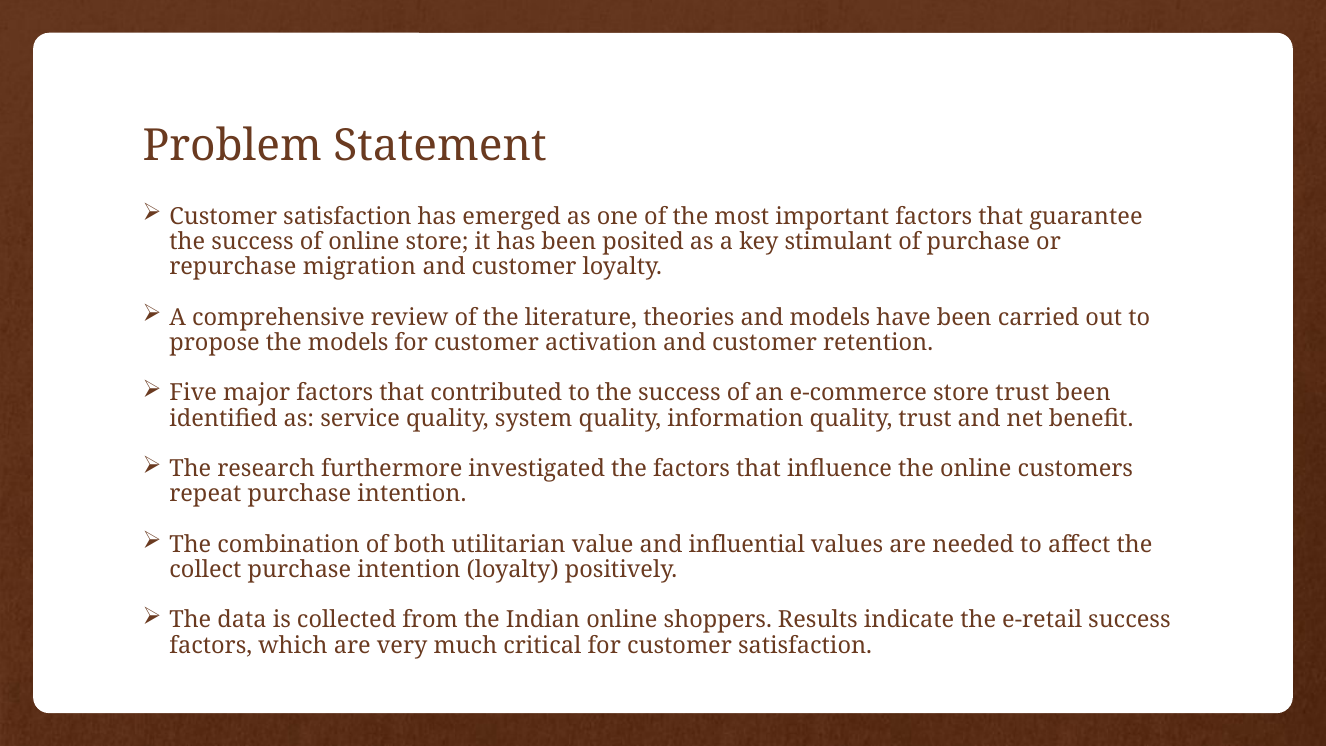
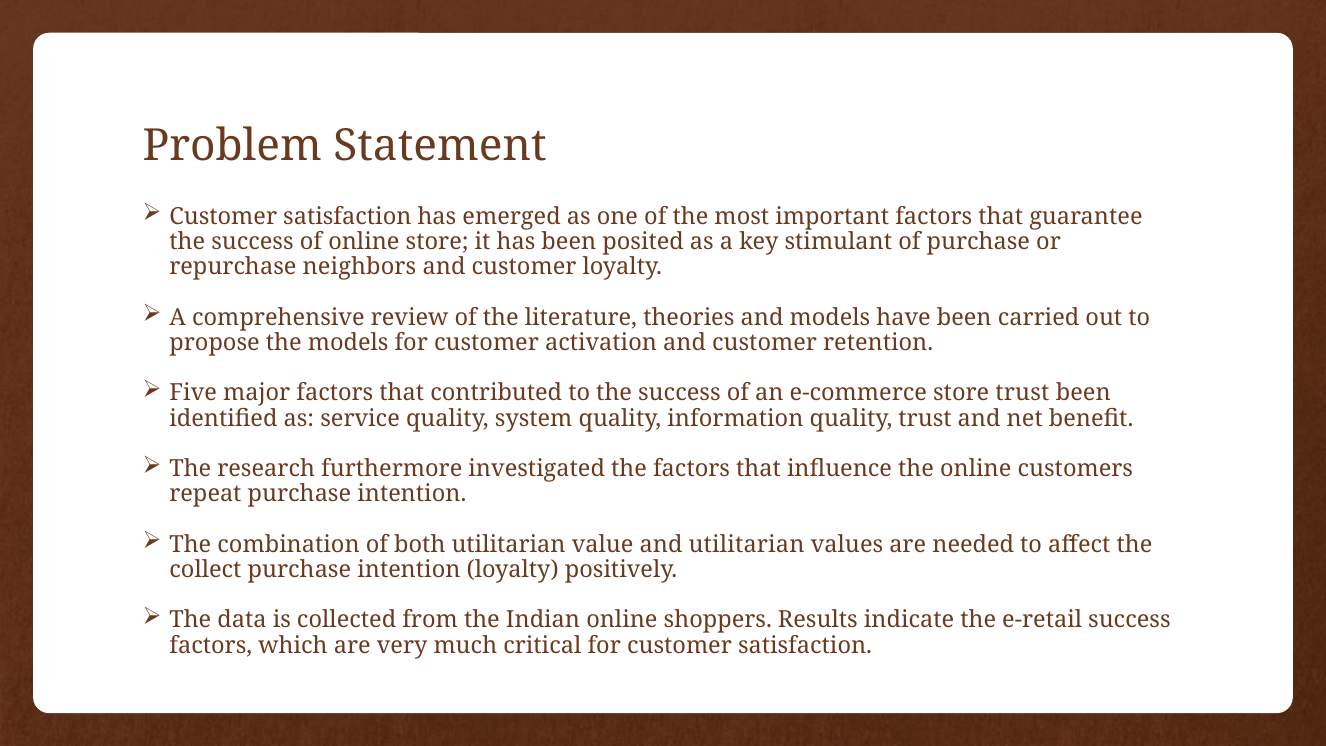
migration: migration -> neighbors
and influential: influential -> utilitarian
